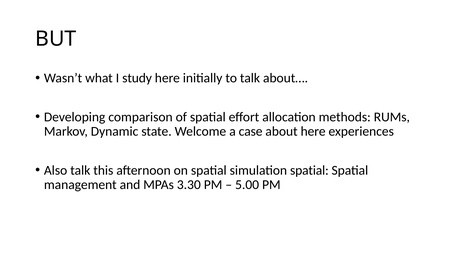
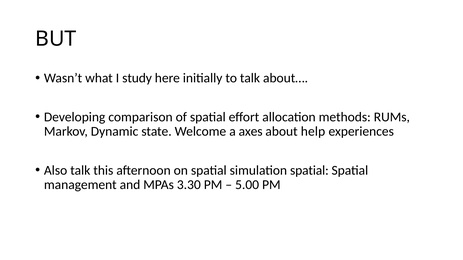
case: case -> axes
about here: here -> help
